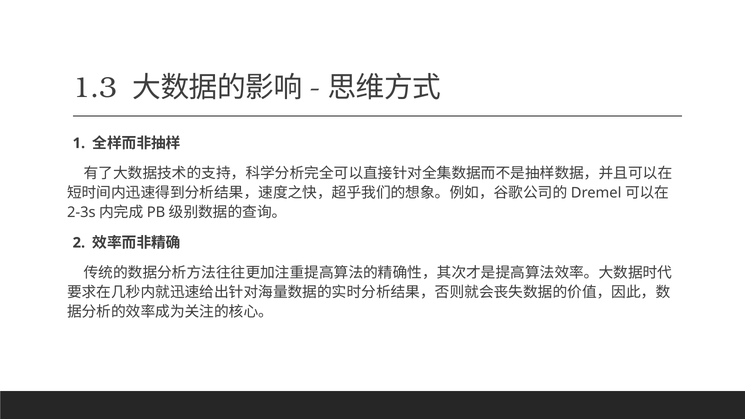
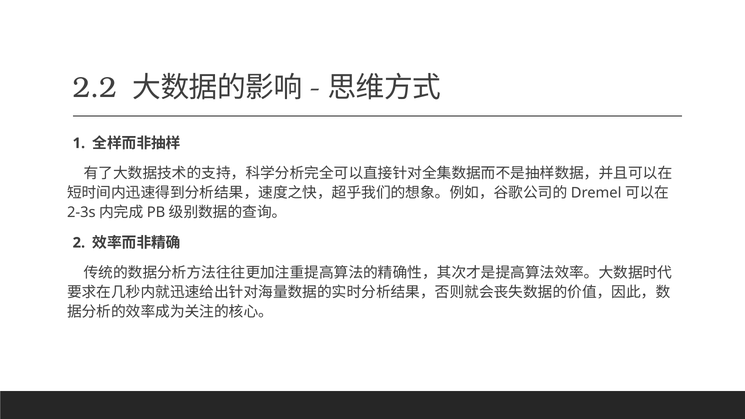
1.3: 1.3 -> 2.2
